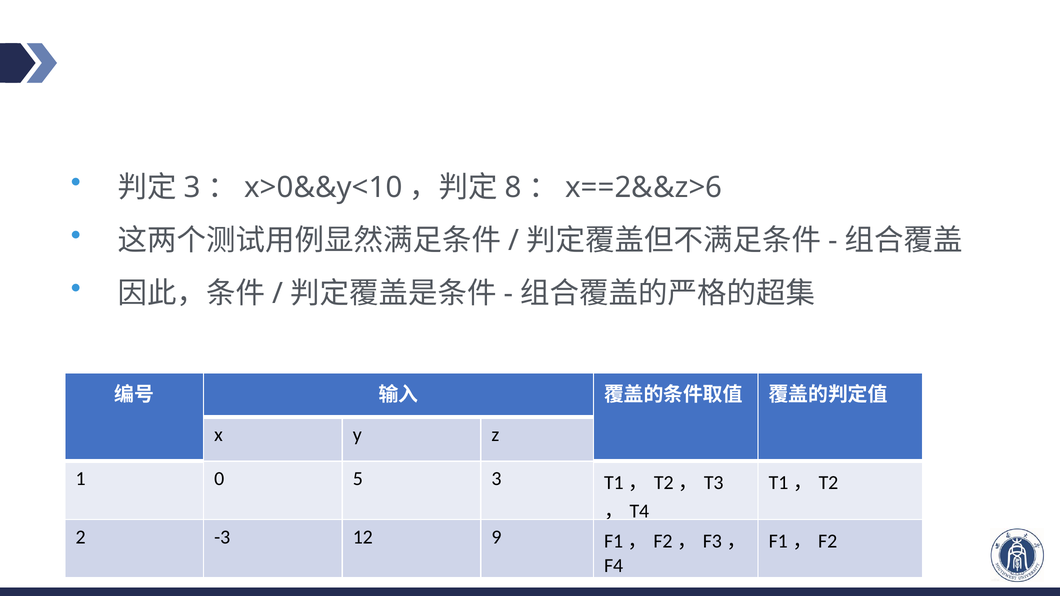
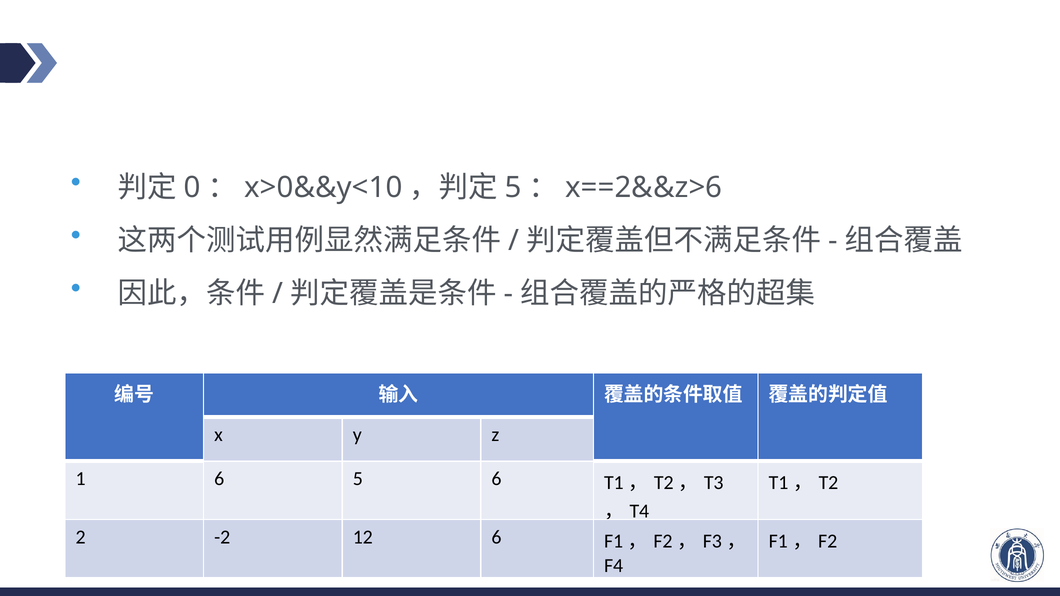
3 at (192, 187): 3 -> 0
8 at (513, 187): 8 -> 5
1 0: 0 -> 6
5 3: 3 -> 6
-3: -3 -> -2
12 9: 9 -> 6
